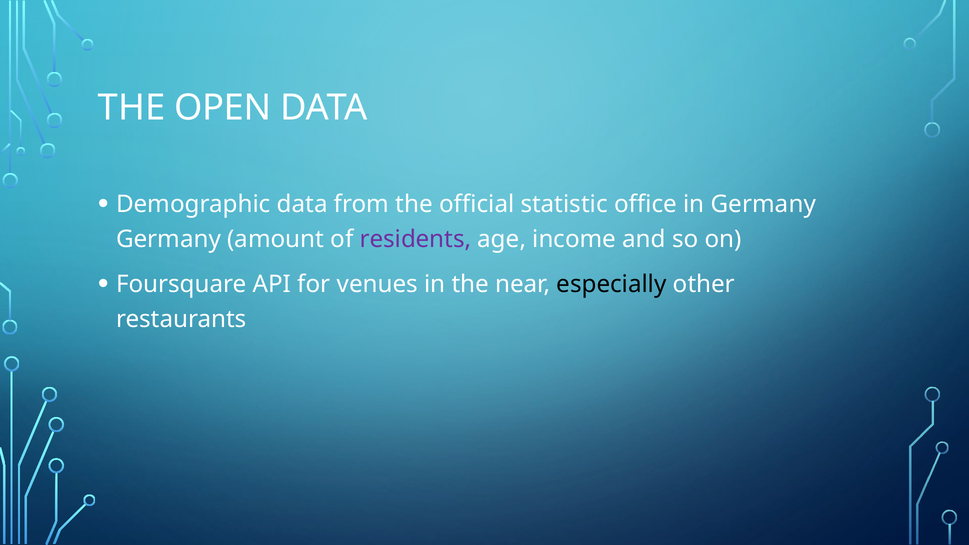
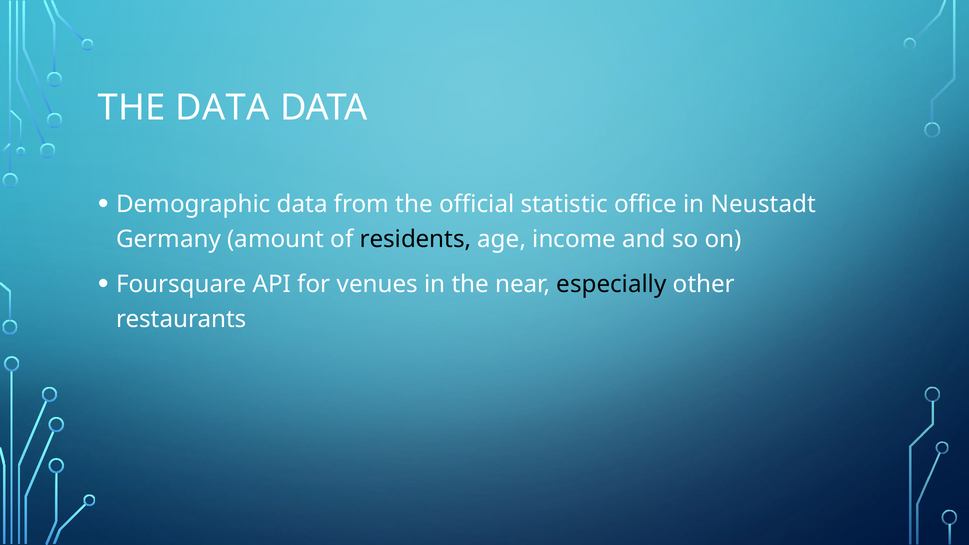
THE OPEN: OPEN -> DATA
in Germany: Germany -> Neustadt
residents colour: purple -> black
